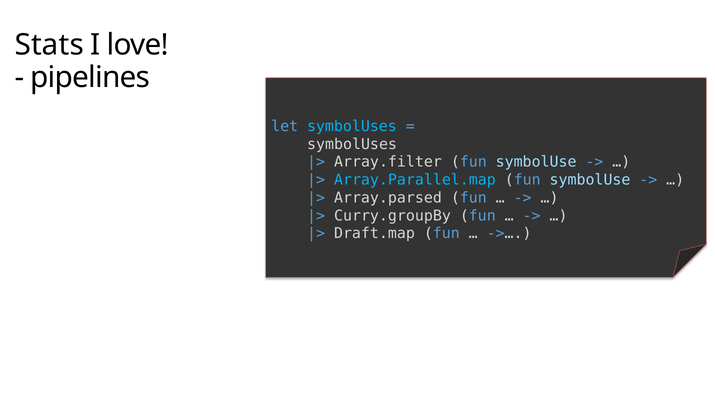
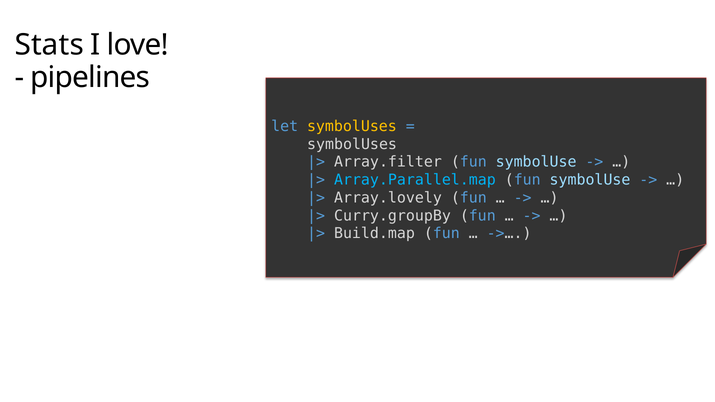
symbolUses at (352, 126) colour: light blue -> yellow
Array.parsed: Array.parsed -> Array.lovely
Draft.map: Draft.map -> Build.map
